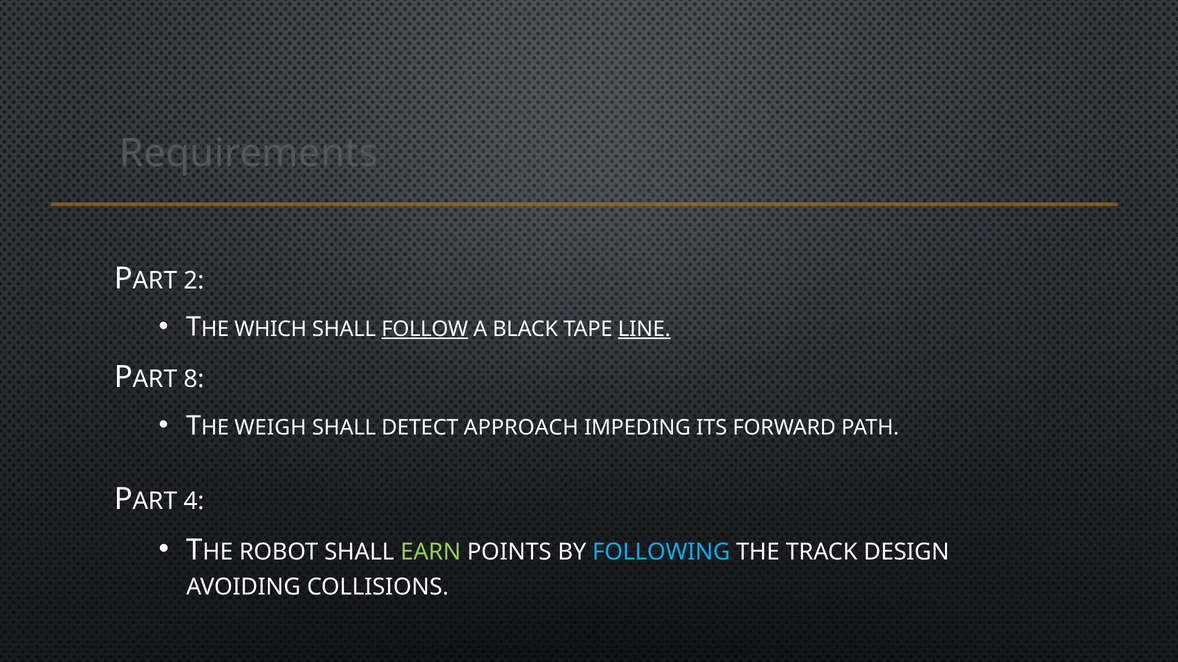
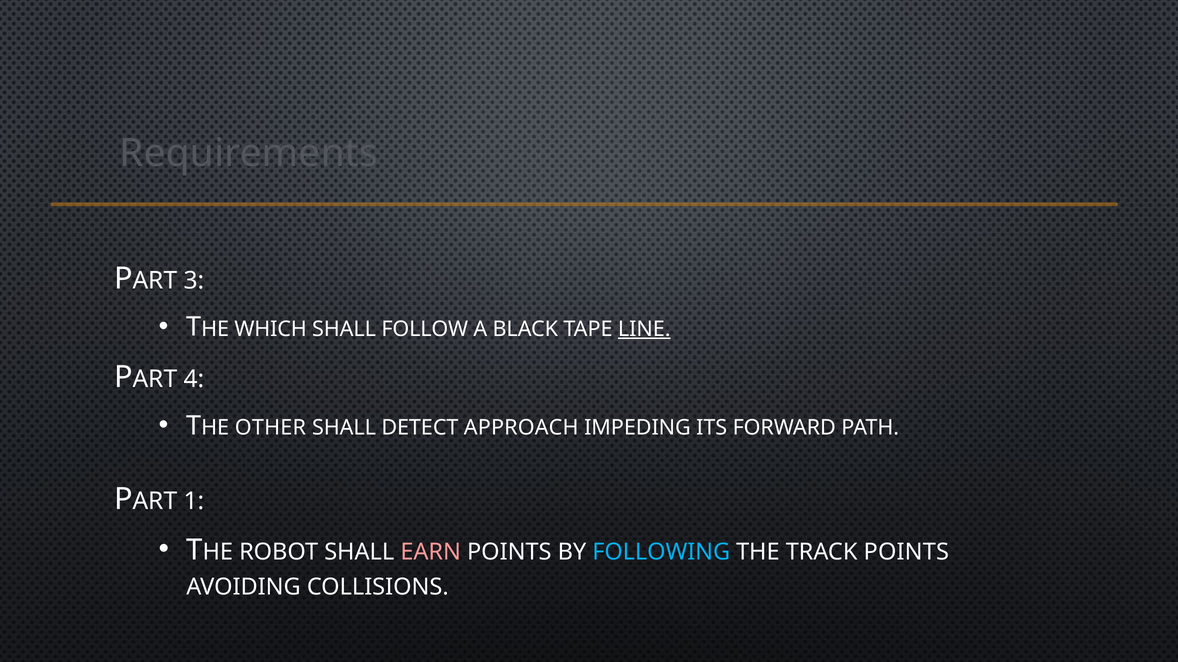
2: 2 -> 3
FOLLOW underline: present -> none
8: 8 -> 4
WEIGH: WEIGH -> OTHER
4: 4 -> 1
EARN colour: light green -> pink
TRACK DESIGN: DESIGN -> POINTS
